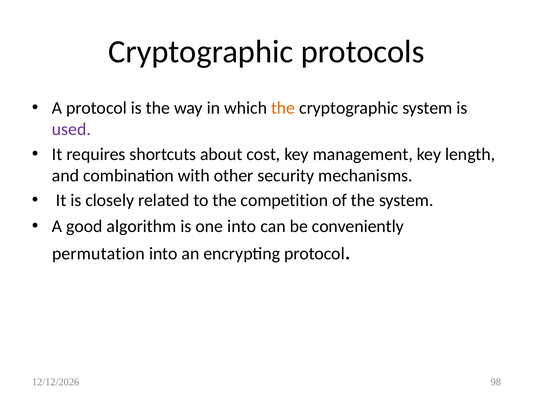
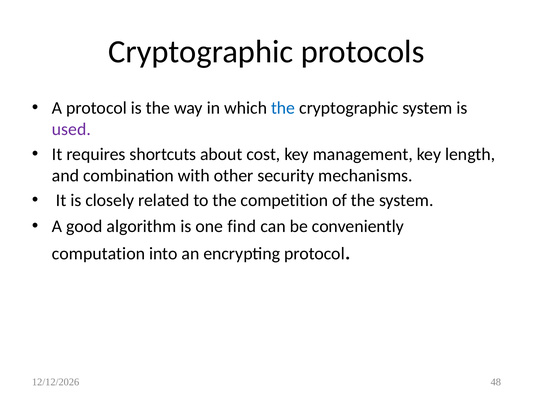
the at (283, 108) colour: orange -> blue
one into: into -> find
permutation: permutation -> computation
98: 98 -> 48
